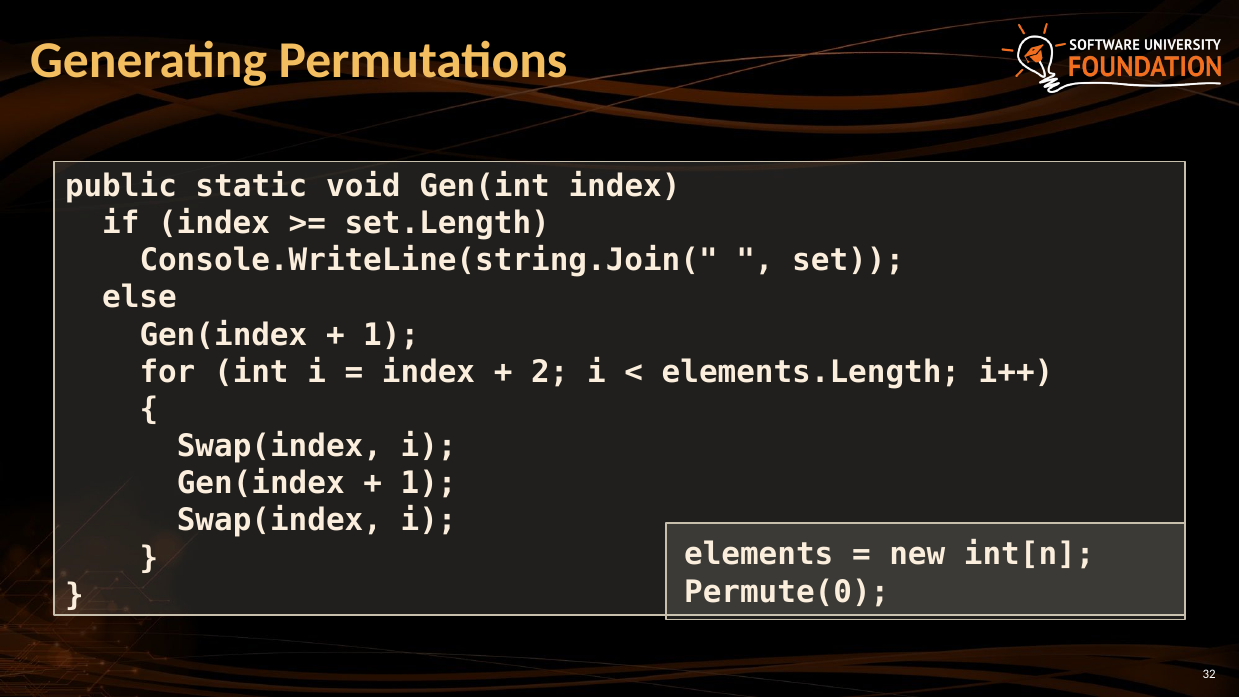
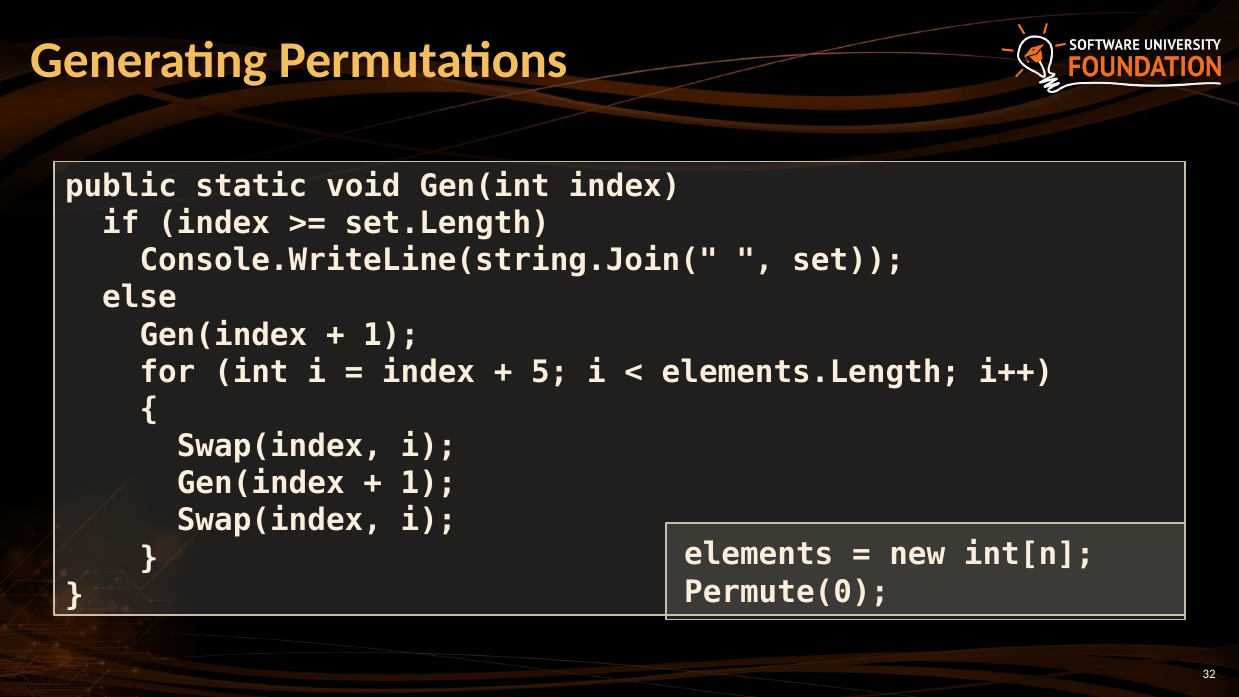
2: 2 -> 5
